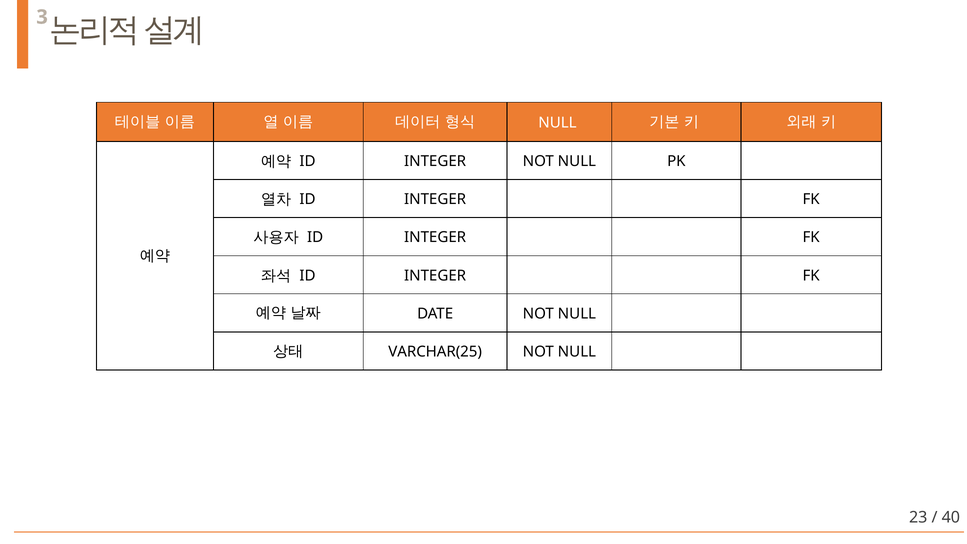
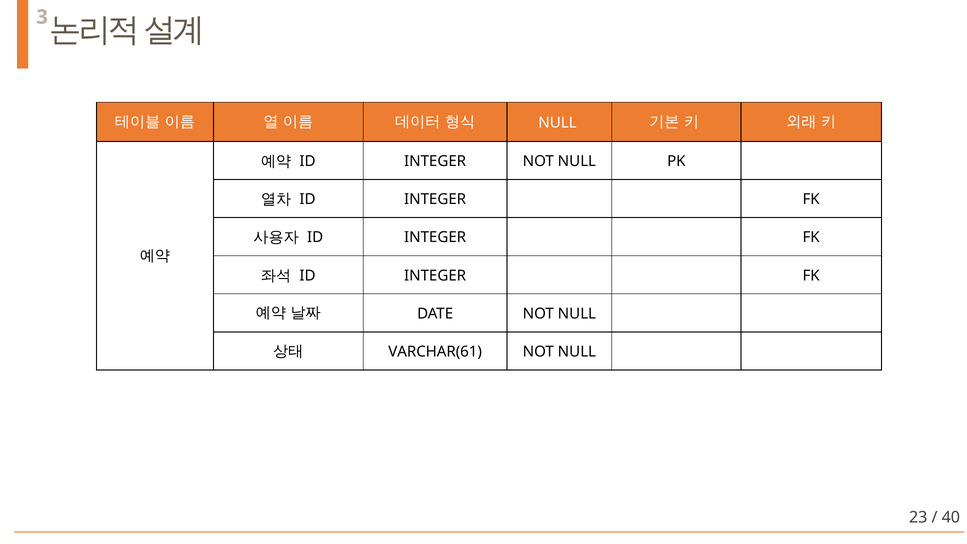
VARCHAR(25: VARCHAR(25 -> VARCHAR(61
